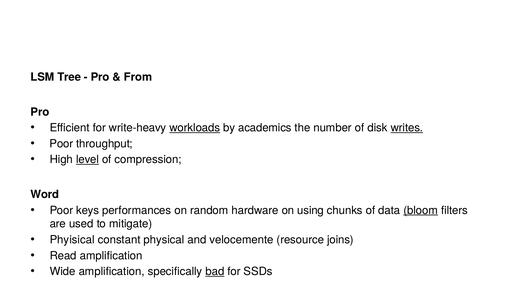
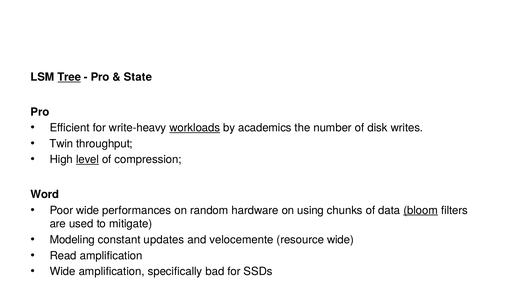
Tree at (69, 77) underline: none -> present
From: From -> State
writes underline: present -> none
Poor at (61, 144): Poor -> Twin
Poor keys: keys -> wide
Phyisical: Phyisical -> Modeling
physical: physical -> updates
resource joins: joins -> wide
bad underline: present -> none
